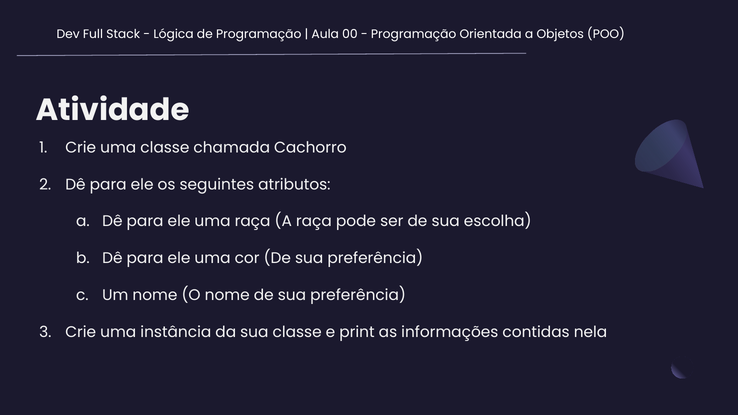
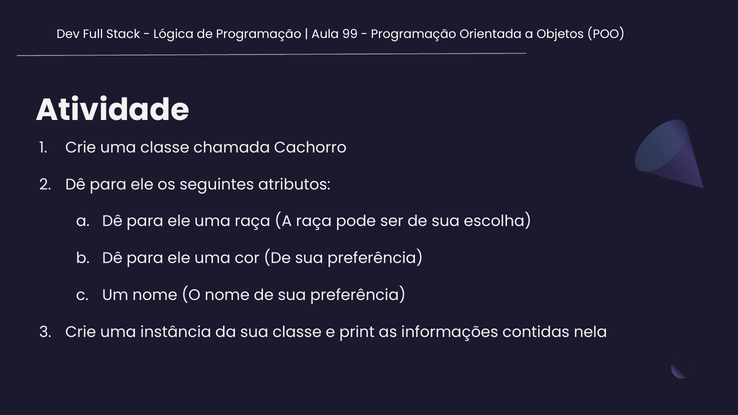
00: 00 -> 99
